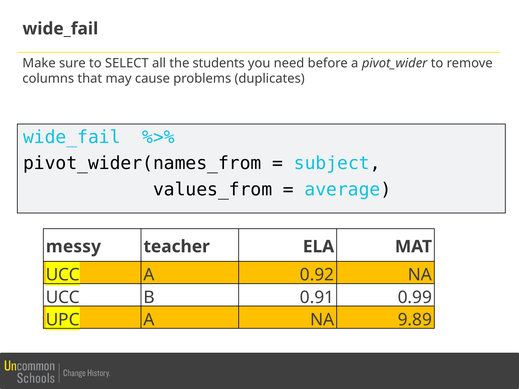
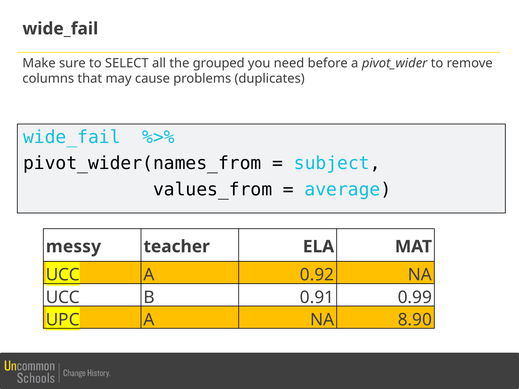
students: students -> grouped
9.89: 9.89 -> 8.90
